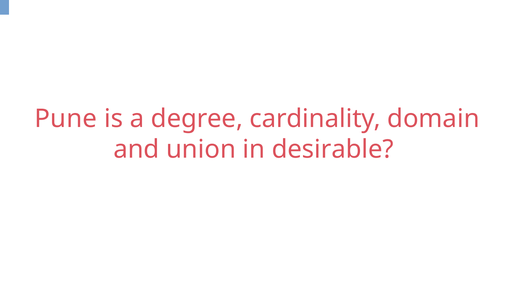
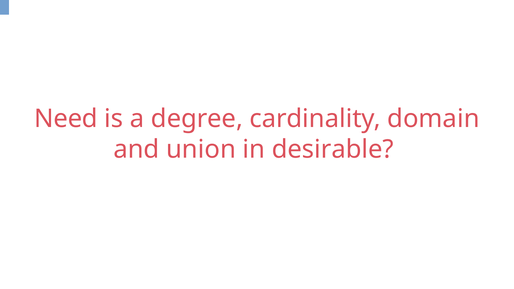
Pune: Pune -> Need
